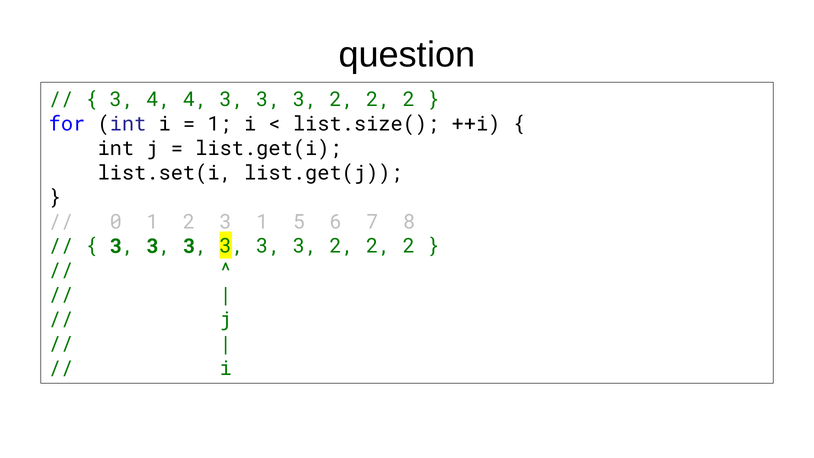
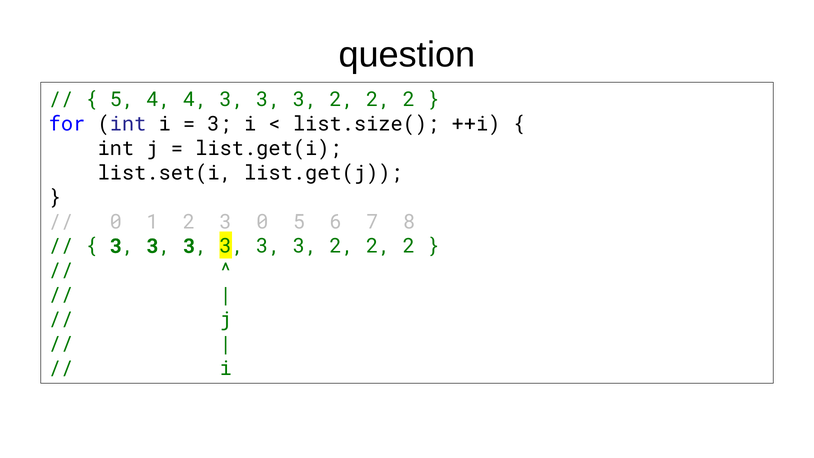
3 at (122, 100): 3 -> 5
1 at (220, 124): 1 -> 3
1 at (262, 222): 1 -> 0
